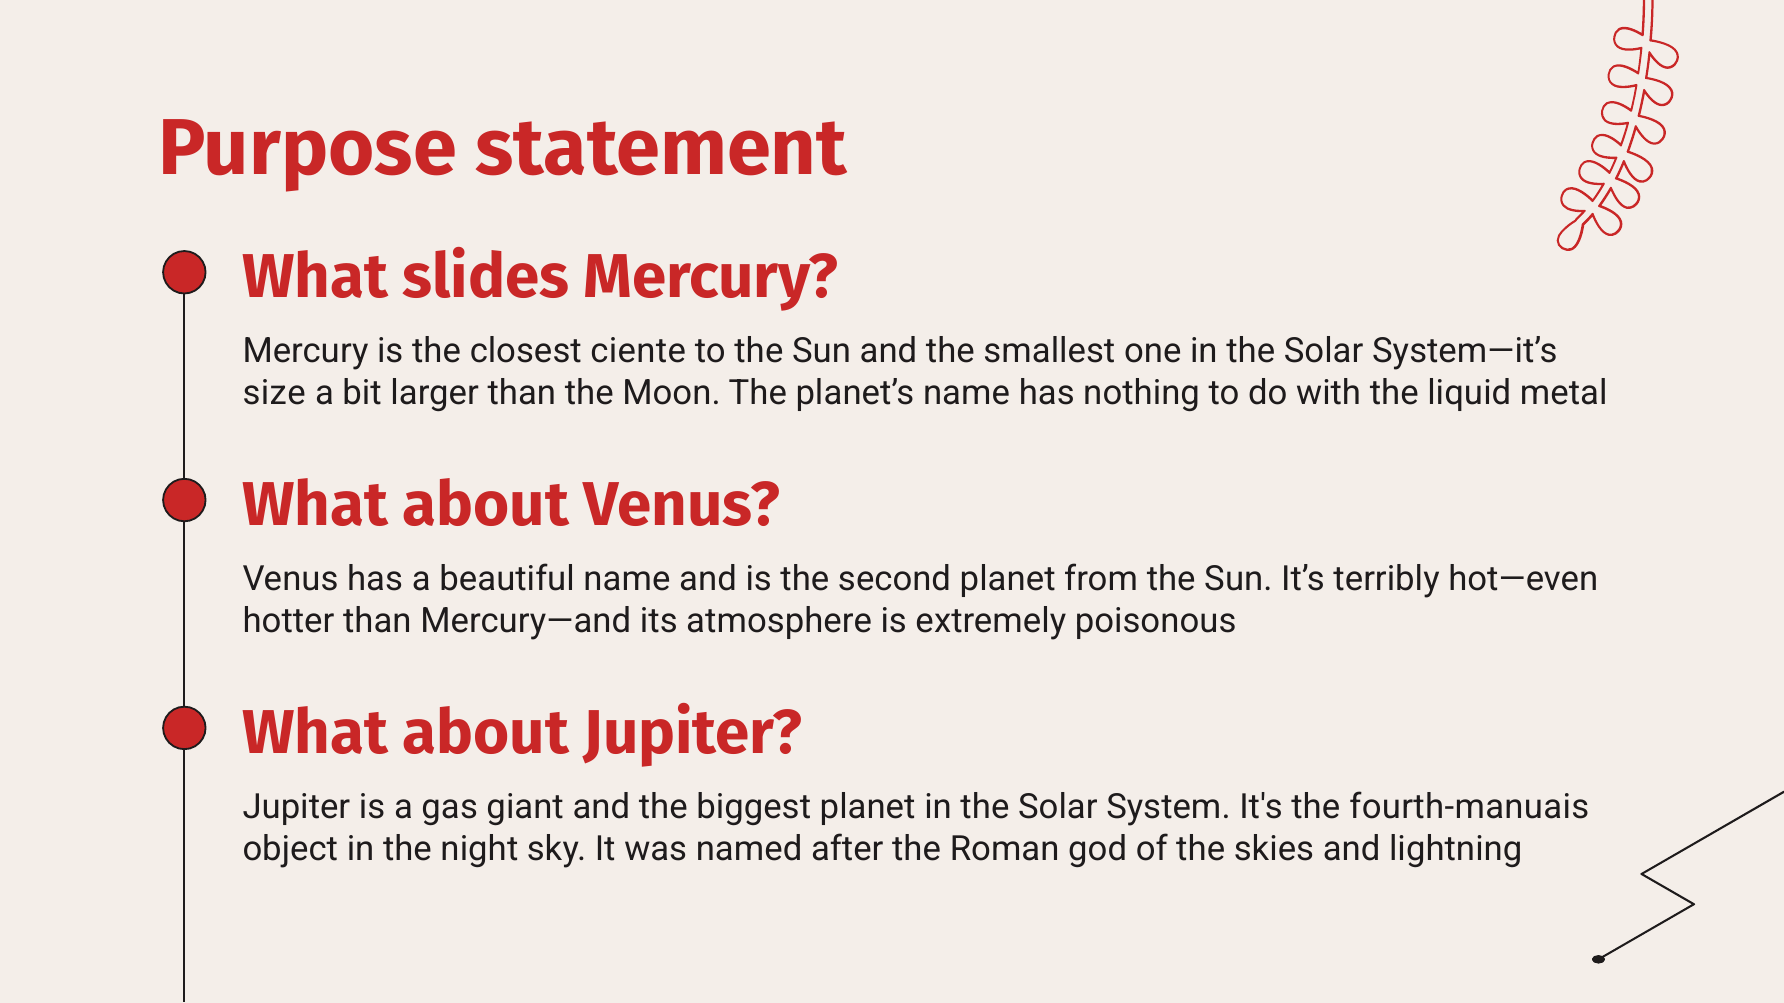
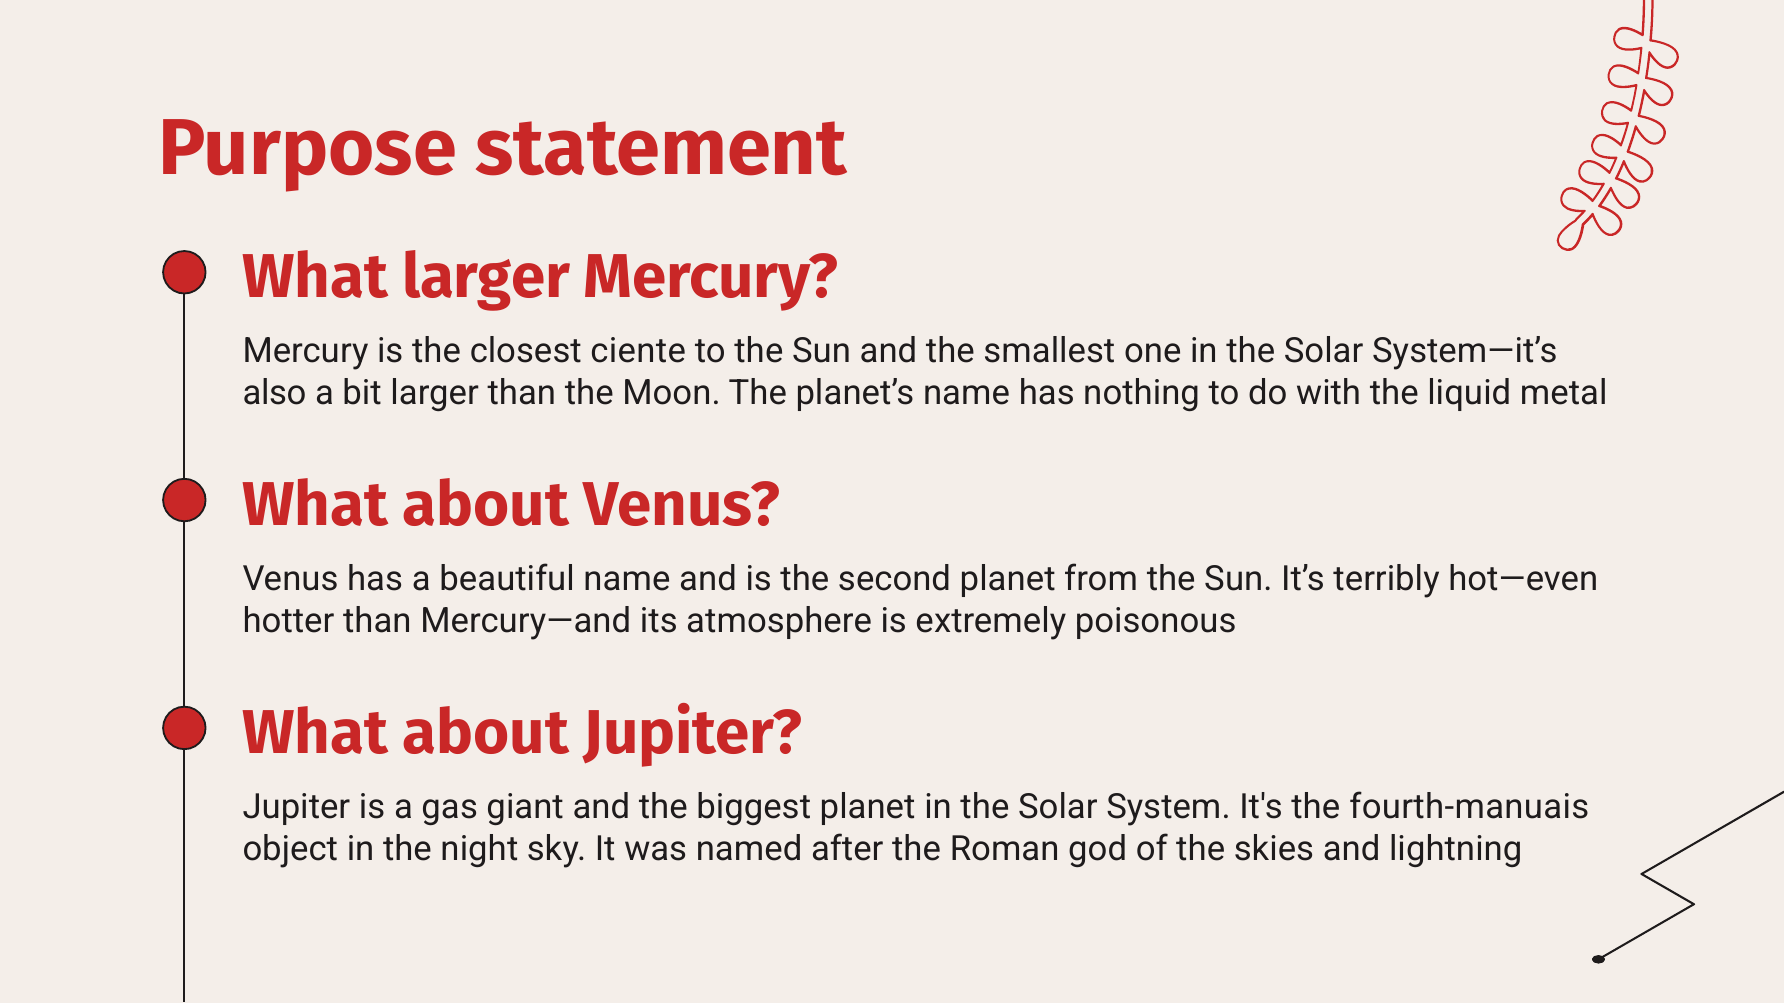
What slides: slides -> larger
size: size -> also
